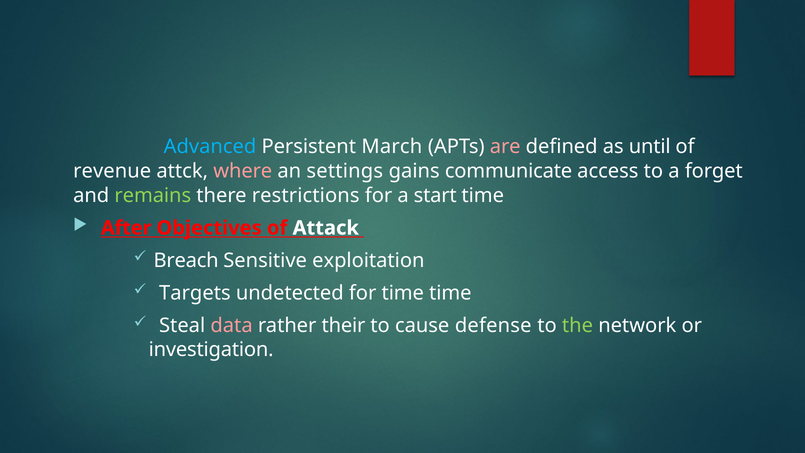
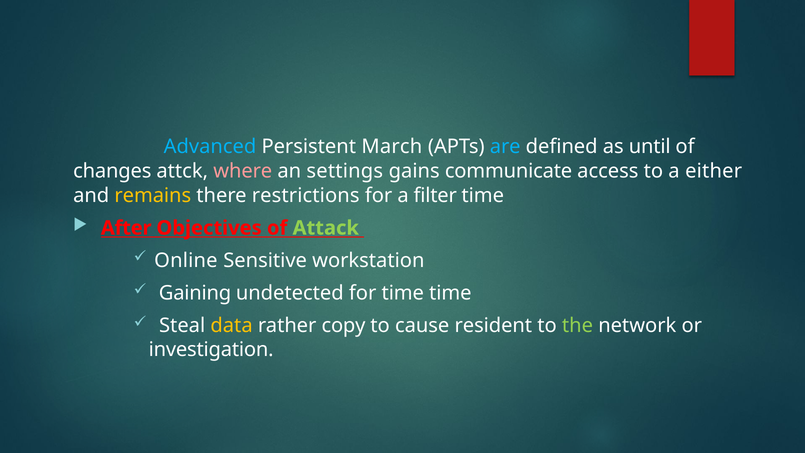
are colour: pink -> light blue
revenue: revenue -> changes
forget: forget -> either
remains colour: light green -> yellow
start: start -> filter
Attack colour: white -> light green
Breach: Breach -> Online
exploitation: exploitation -> workstation
Targets: Targets -> Gaining
data colour: pink -> yellow
their: their -> copy
defense: defense -> resident
